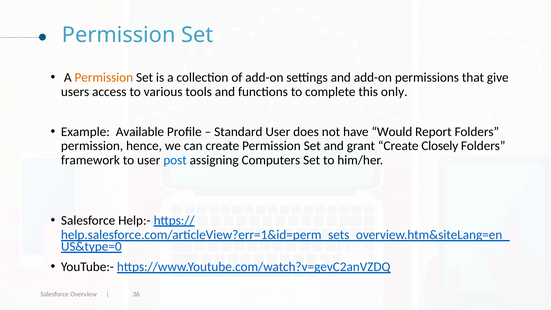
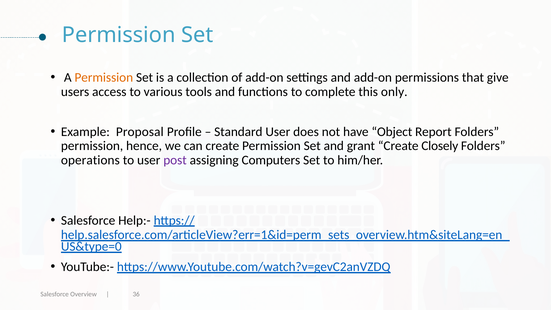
Available: Available -> Proposal
Would: Would -> Object
framework: framework -> operations
post colour: blue -> purple
